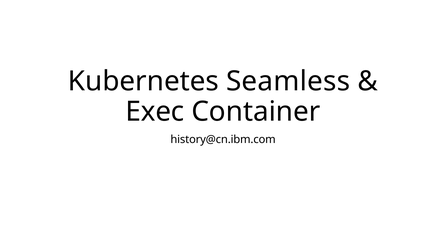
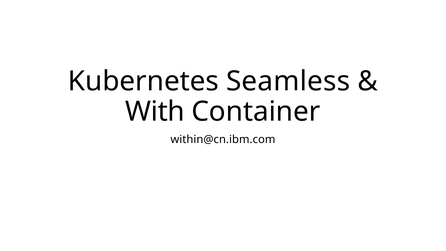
Exec: Exec -> With
history@cn.ibm.com: history@cn.ibm.com -> within@cn.ibm.com
